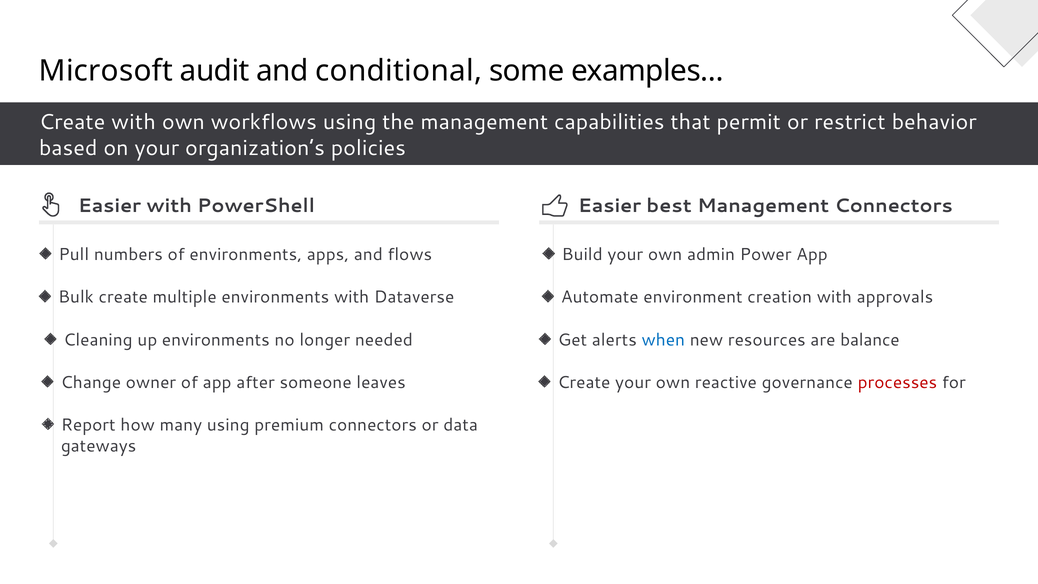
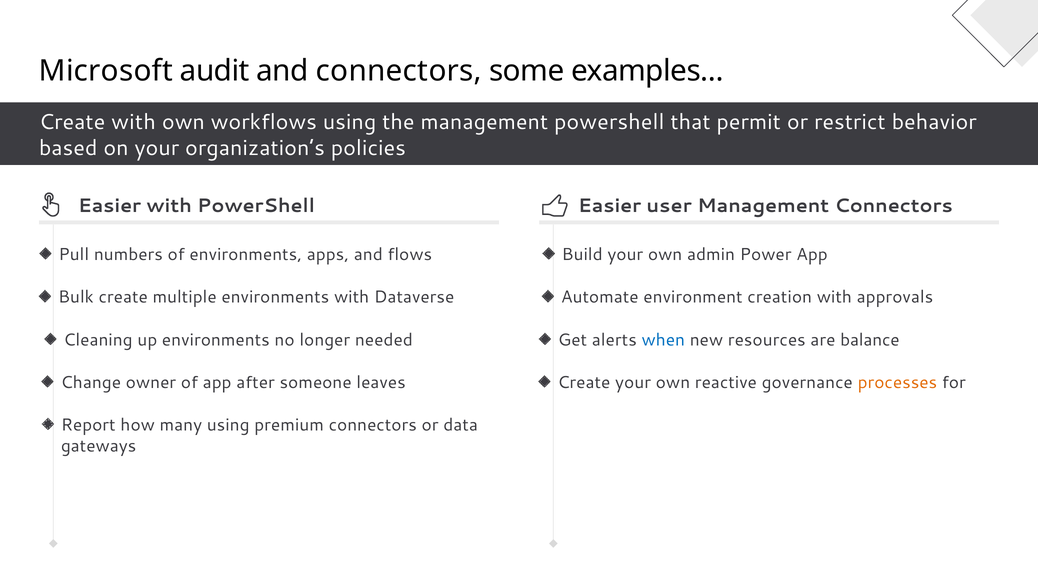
and conditional: conditional -> connectors
management capabilities: capabilities -> powershell
best: best -> user
processes colour: red -> orange
